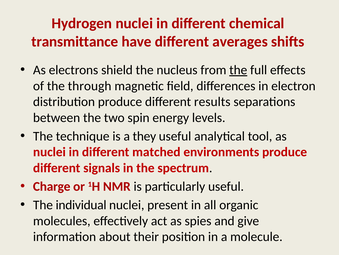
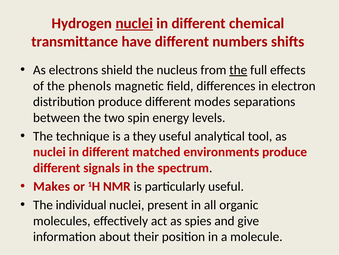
nuclei at (134, 23) underline: none -> present
averages: averages -> numbers
through: through -> phenols
results: results -> modes
Charge: Charge -> Makes
